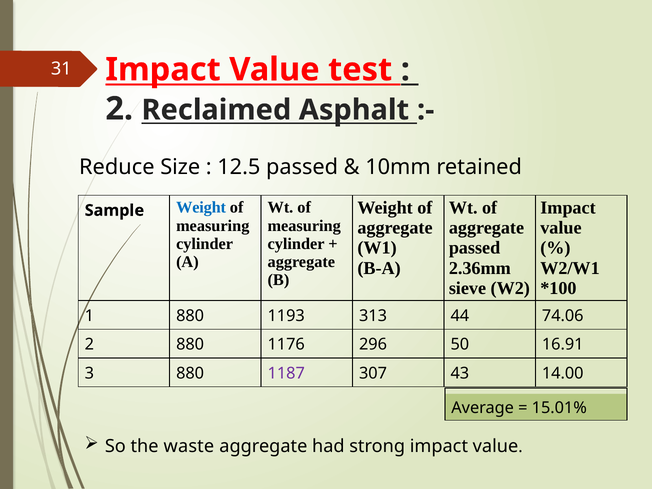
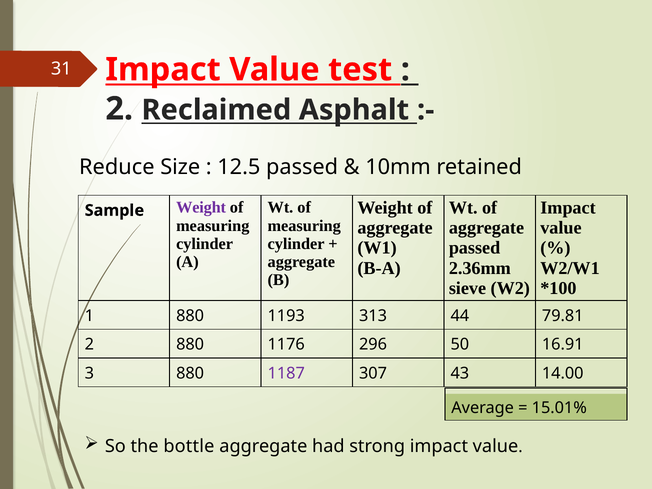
Weight at (201, 208) colour: blue -> purple
74.06: 74.06 -> 79.81
waste: waste -> bottle
